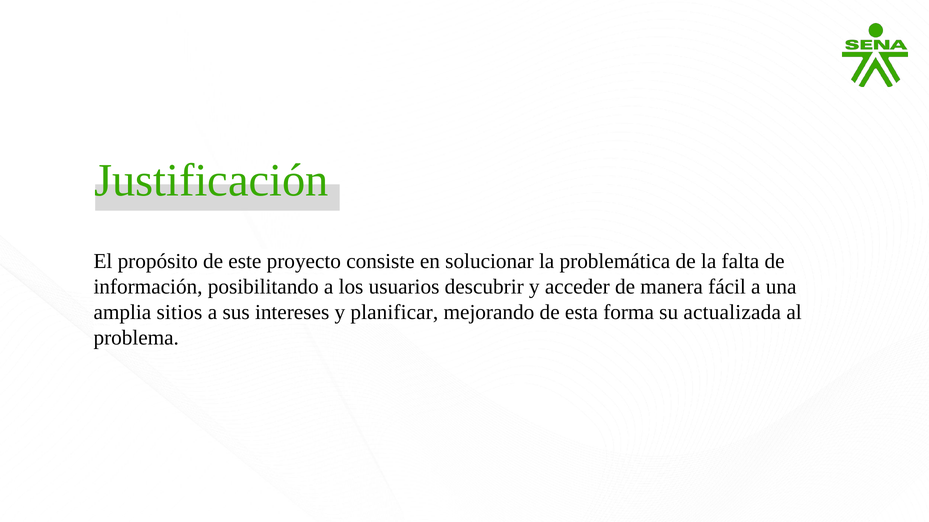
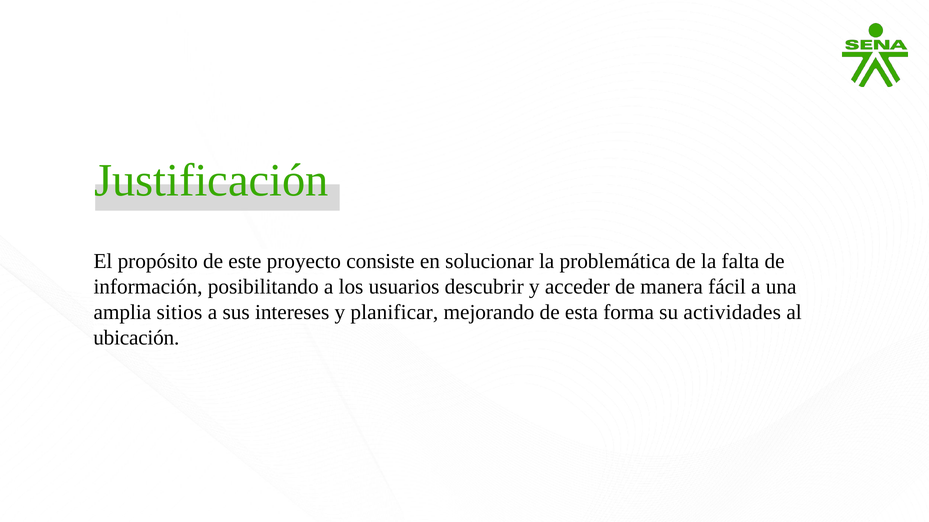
actualizada: actualizada -> actividades
problema: problema -> ubicación
